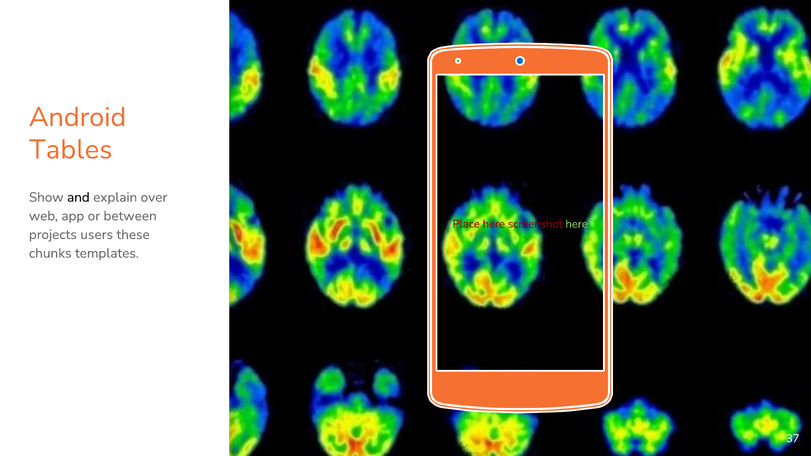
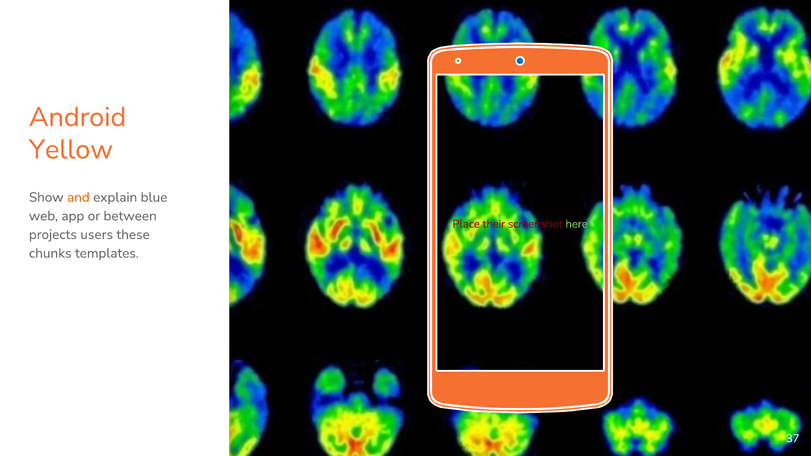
Tables: Tables -> Yellow
and colour: black -> orange
over: over -> blue
Place here: here -> their
